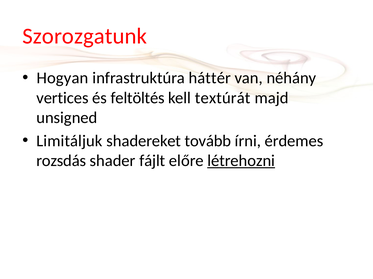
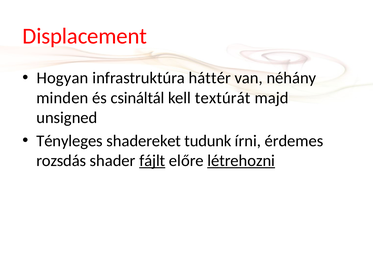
Szorozgatunk: Szorozgatunk -> Displacement
vertices: vertices -> minden
feltöltés: feltöltés -> csináltál
Limitáljuk: Limitáljuk -> Tényleges
tovább: tovább -> tudunk
fájlt underline: none -> present
